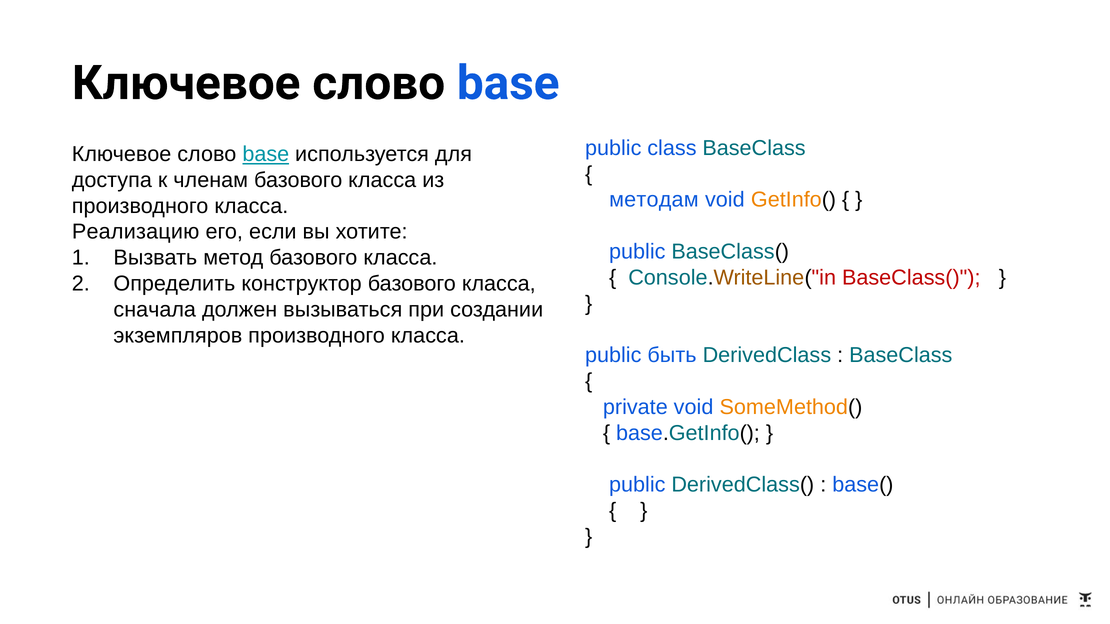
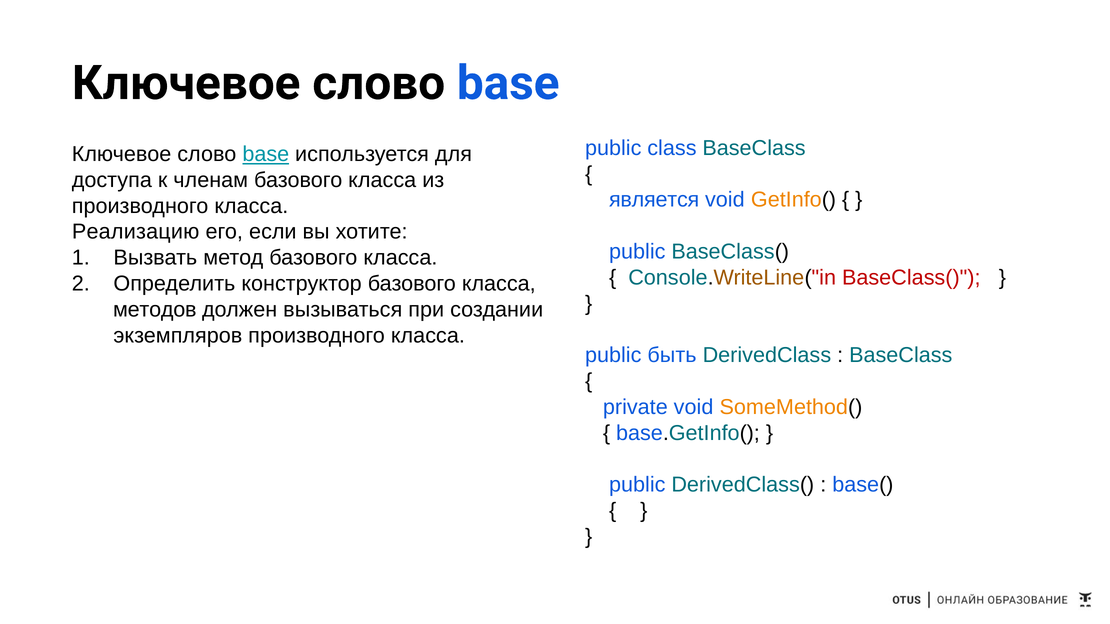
методам: методам -> является
сначала: сначала -> методов
